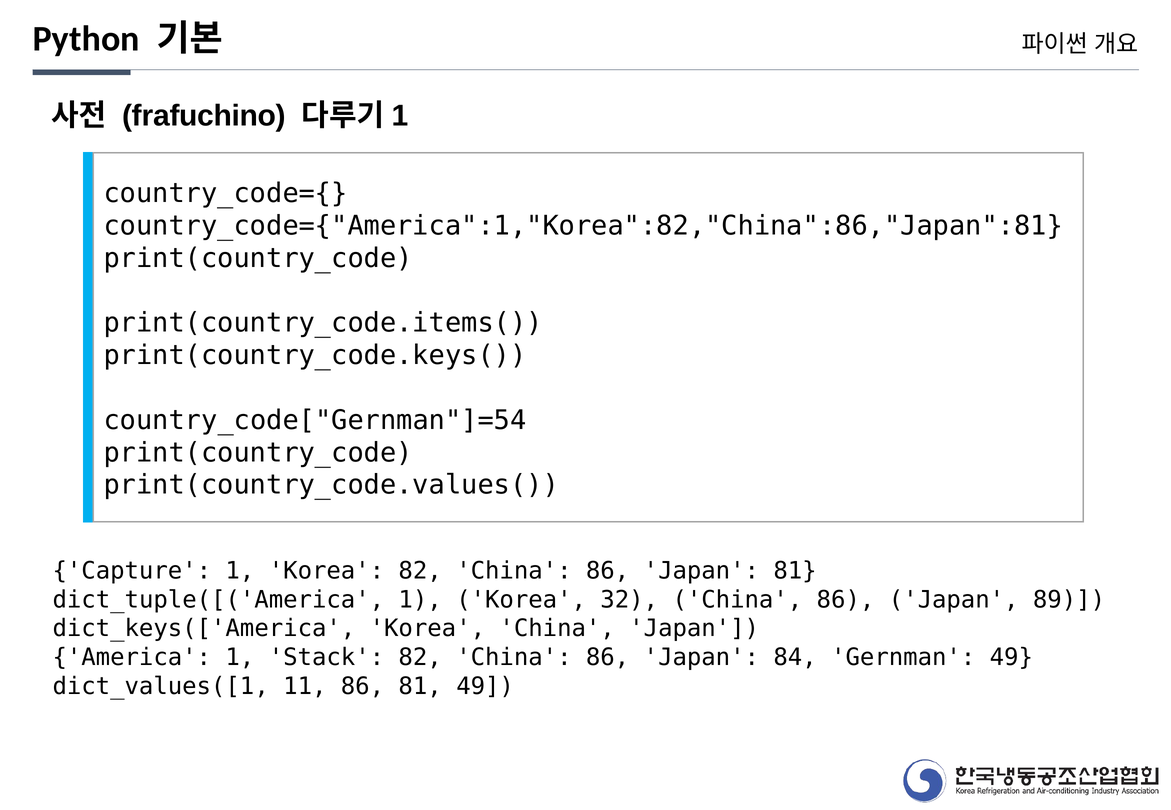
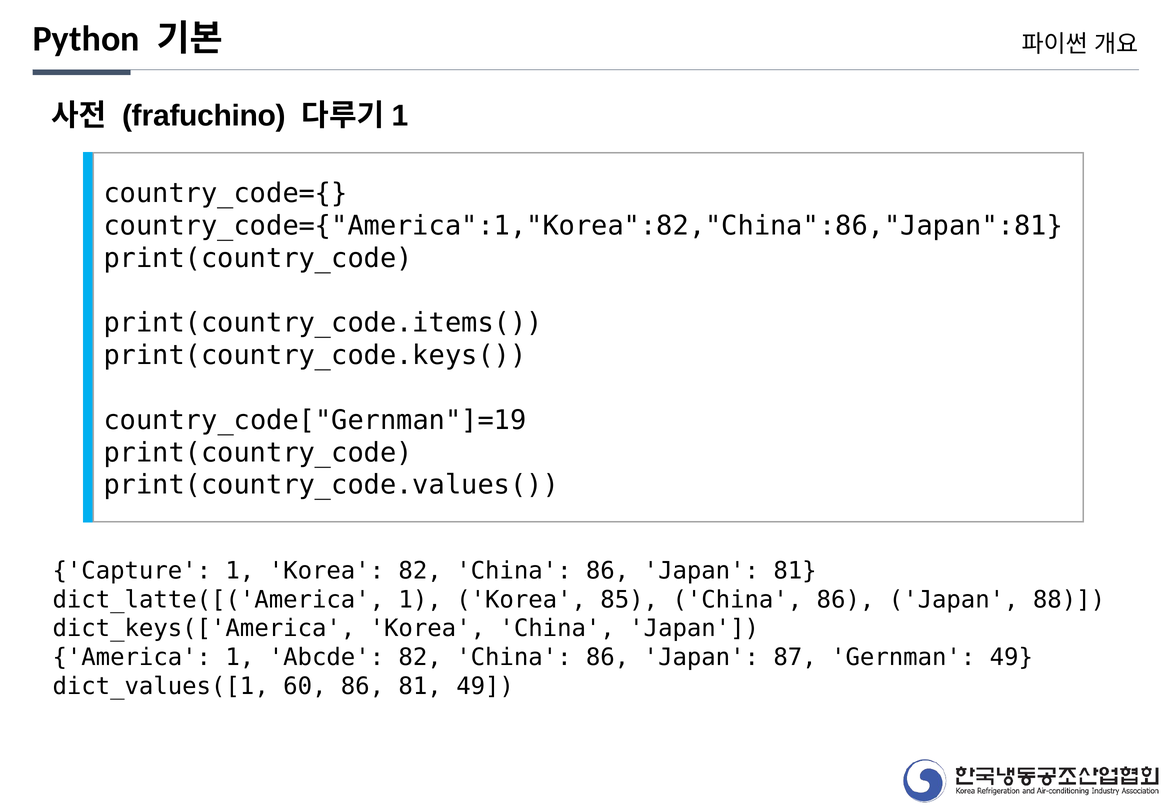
country_code["Gernman"]=54: country_code["Gernman"]=54 -> country_code["Gernman"]=19
dict_tuple([('America: dict_tuple([('America -> dict_latte([('America
32: 32 -> 85
89: 89 -> 88
Stack: Stack -> Abcde
84: 84 -> 87
11: 11 -> 60
